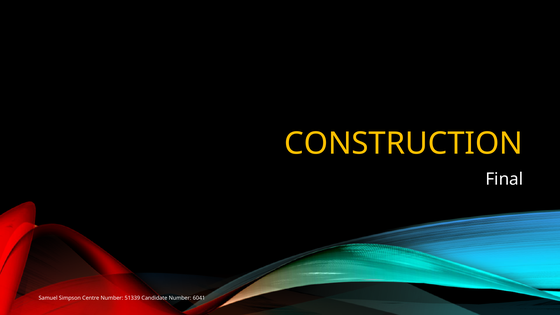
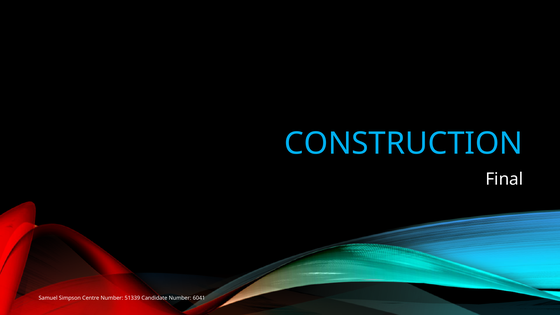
CONSTRUCTION colour: yellow -> light blue
